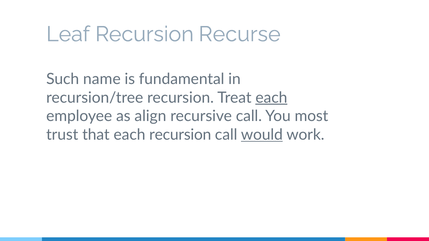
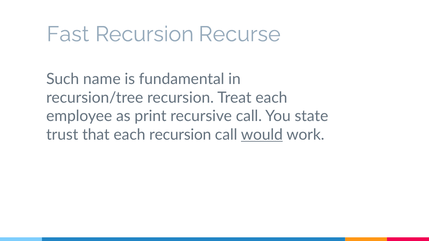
Leaf: Leaf -> Fast
each at (271, 98) underline: present -> none
align: align -> print
most: most -> state
